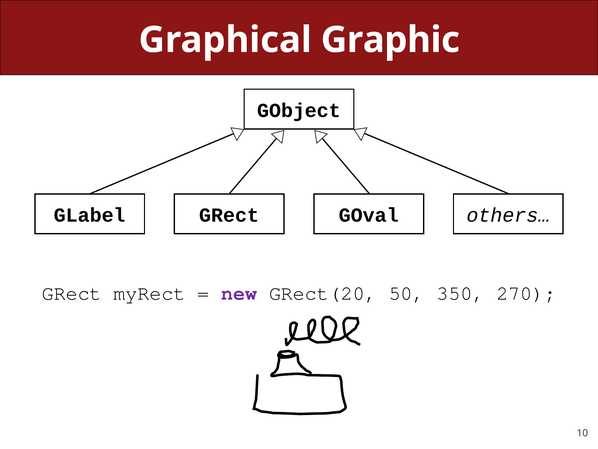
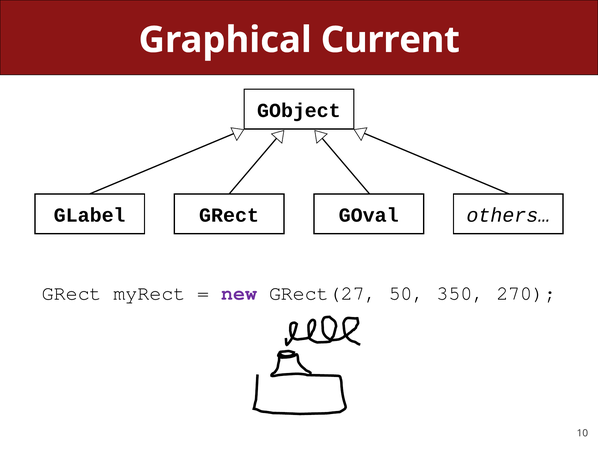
Graphic: Graphic -> Current
GRect(20: GRect(20 -> GRect(27
